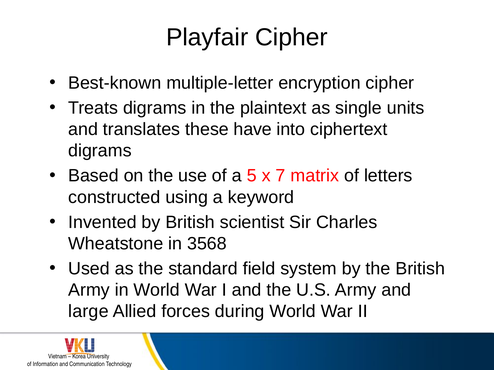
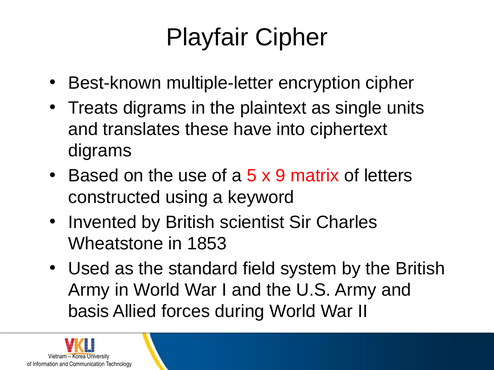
7: 7 -> 9
3568: 3568 -> 1853
large: large -> basis
